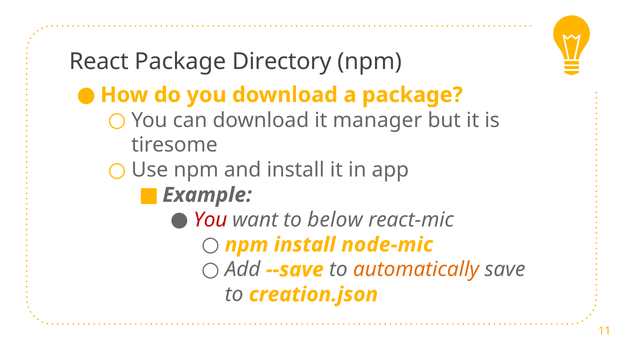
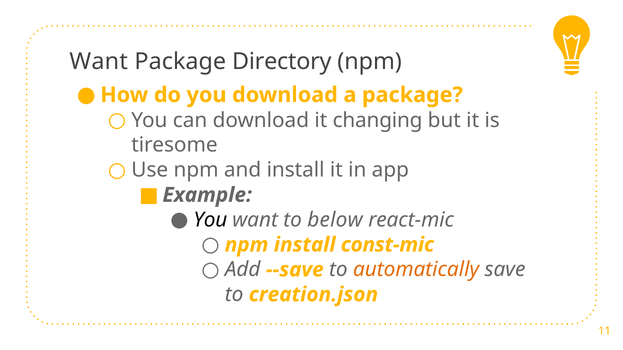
React at (99, 62): React -> Want
manager: manager -> changing
You at (210, 220) colour: red -> black
node-mic: node-mic -> const-mic
